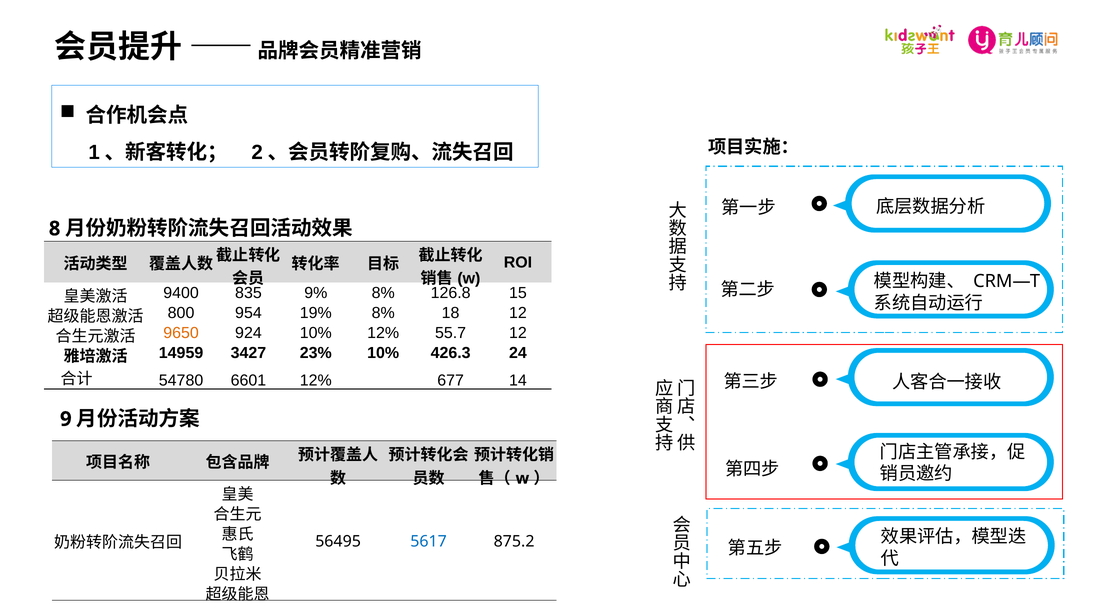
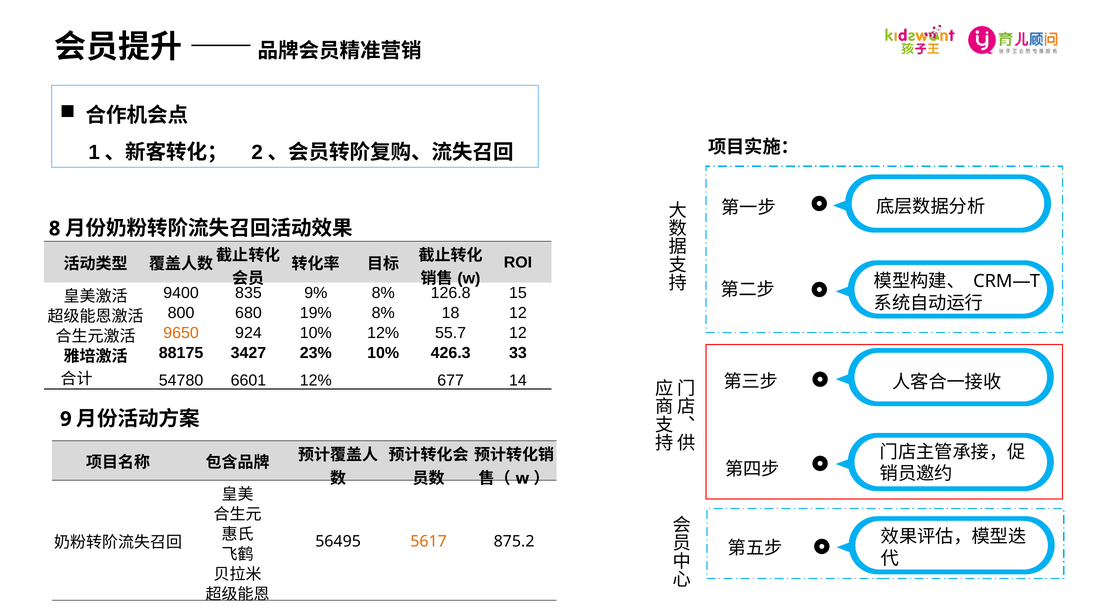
954: 954 -> 680
14959: 14959 -> 88175
24: 24 -> 33
5617 colour: blue -> orange
